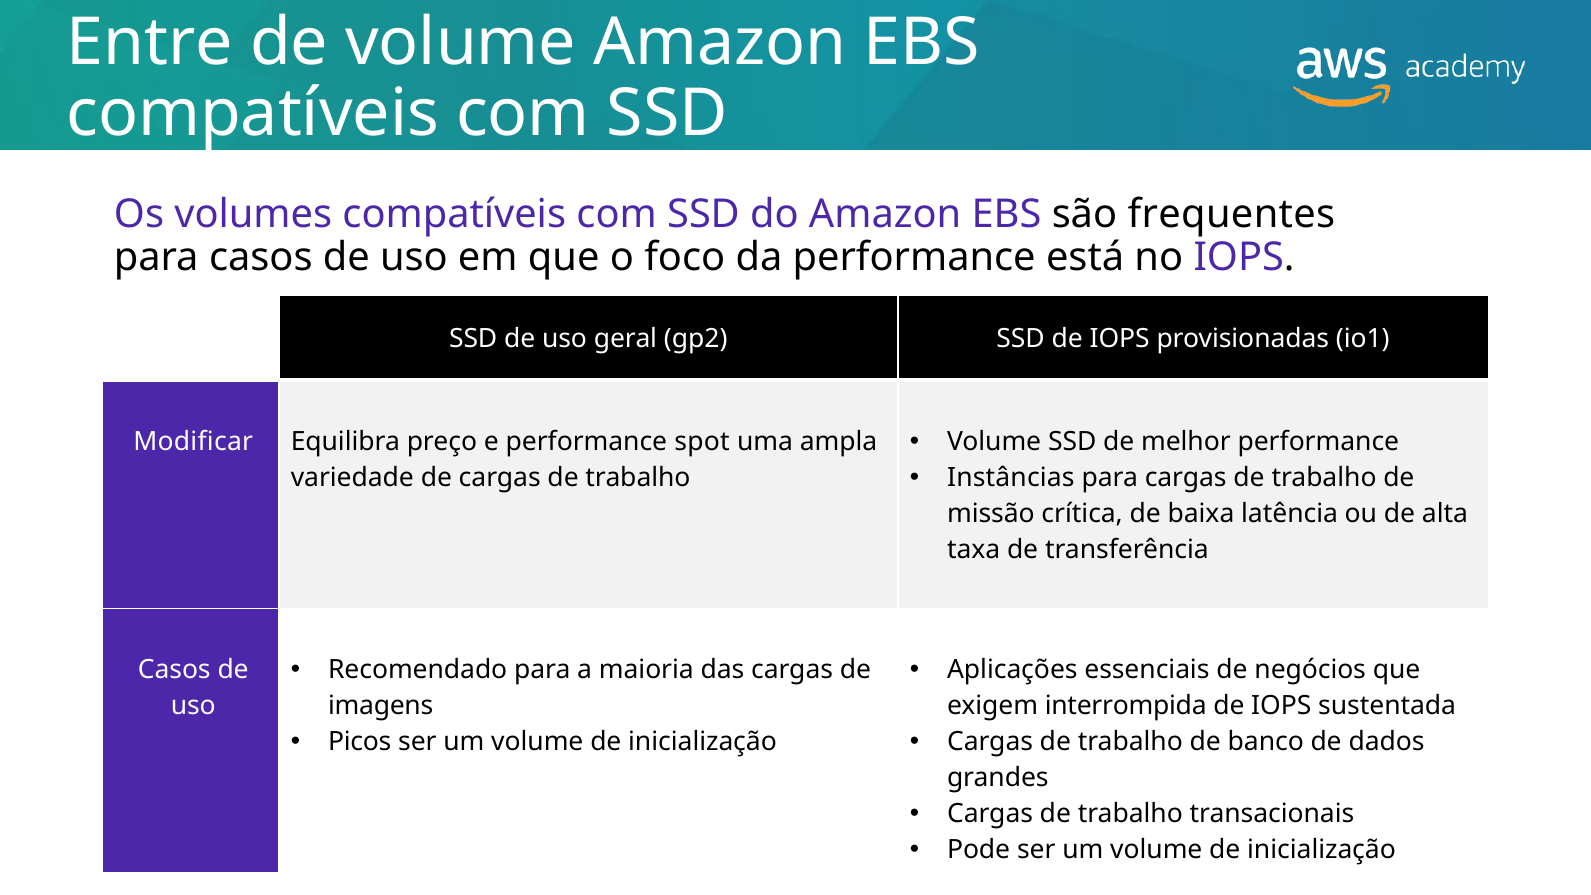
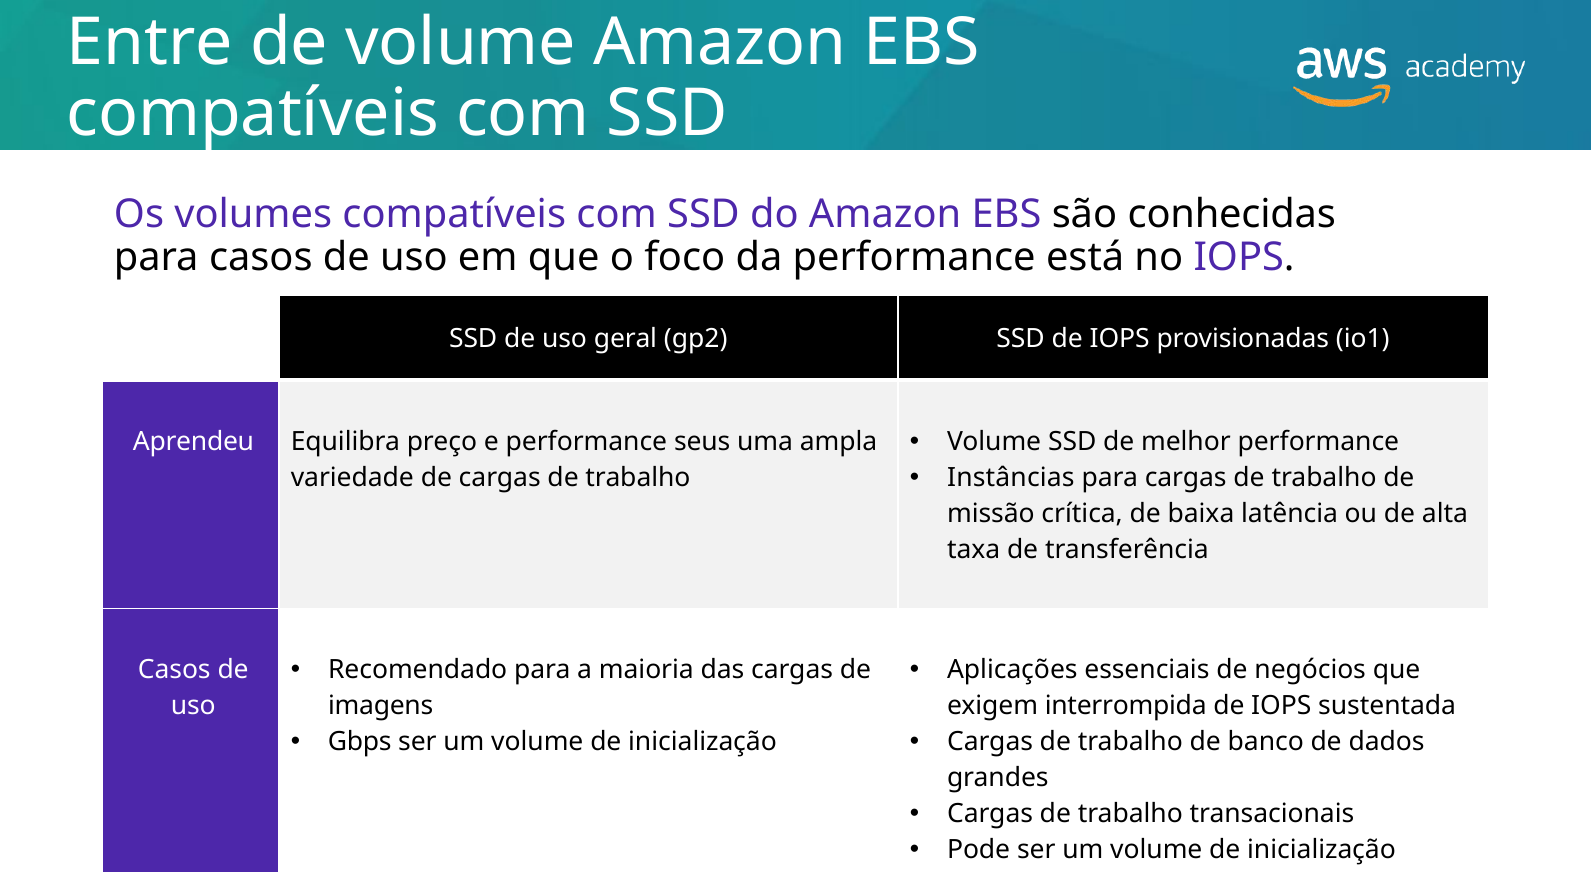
frequentes: frequentes -> conhecidas
Modificar: Modificar -> Aprendeu
spot: spot -> seus
Picos: Picos -> Gbps
